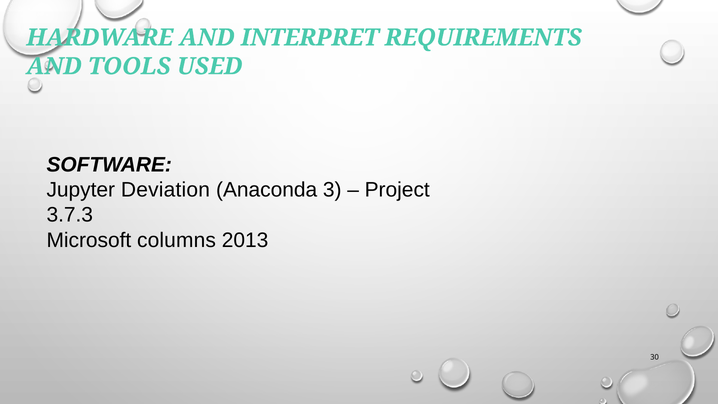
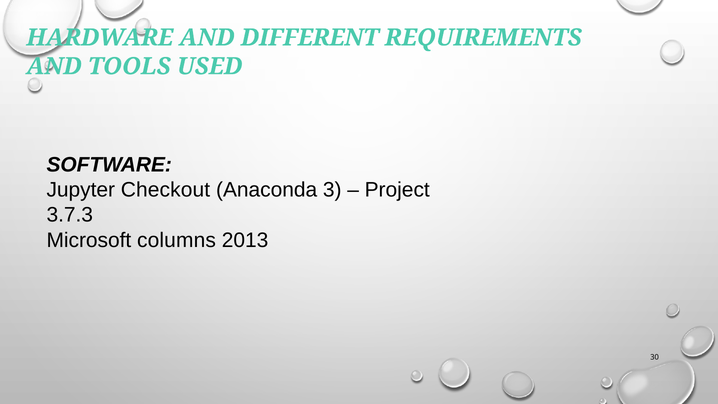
INTERPRET: INTERPRET -> DIFFERENT
Deviation: Deviation -> Checkout
